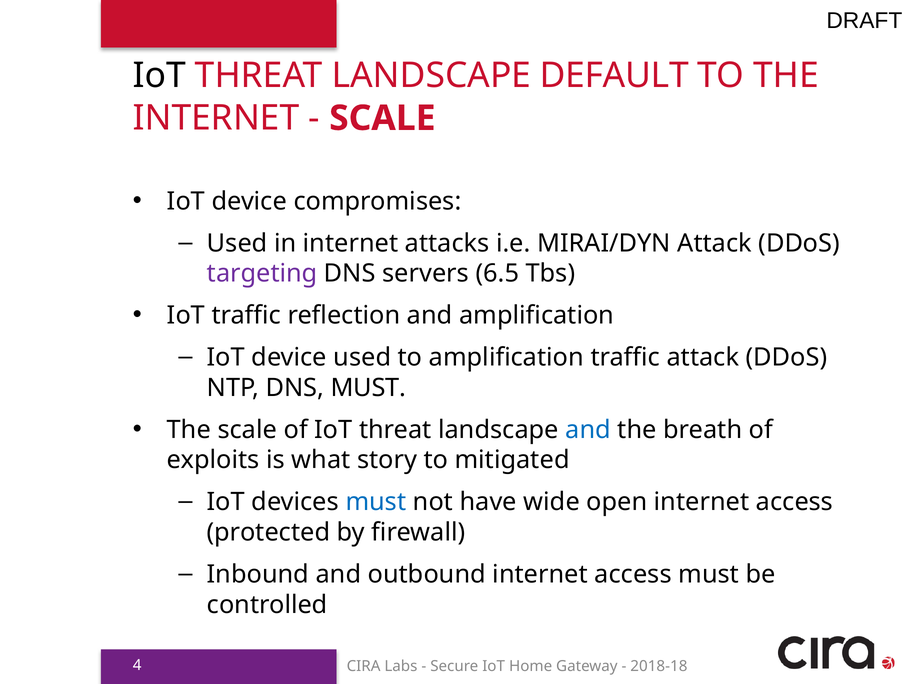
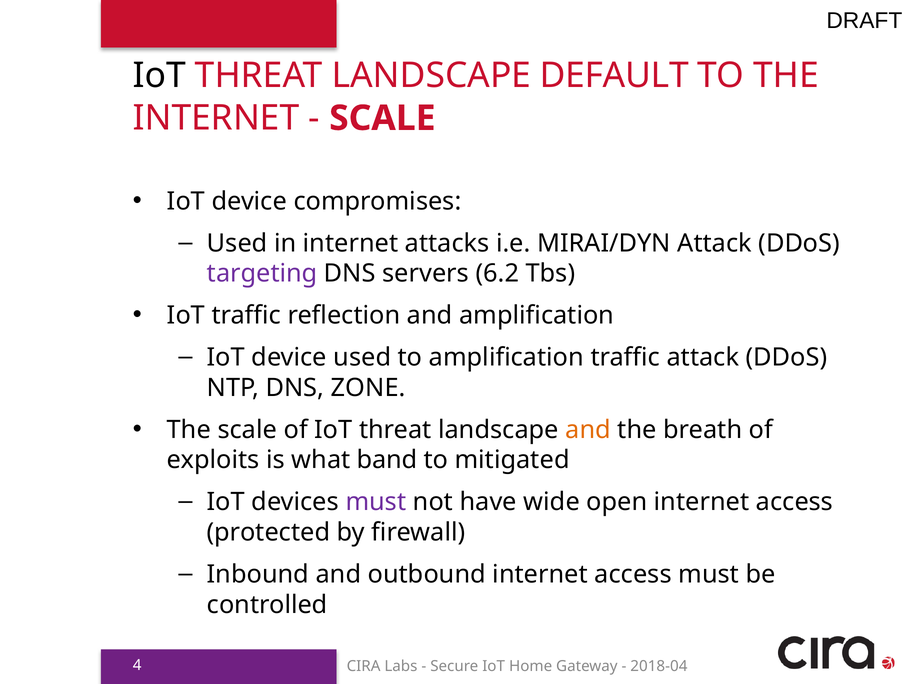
6.5: 6.5 -> 6.2
DNS MUST: MUST -> ZONE
and at (588, 430) colour: blue -> orange
story: story -> band
must at (376, 502) colour: blue -> purple
2018-18: 2018-18 -> 2018-04
